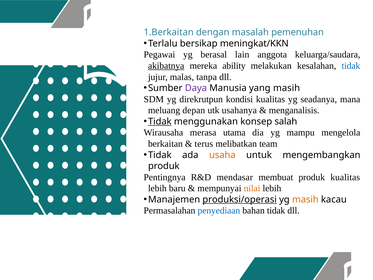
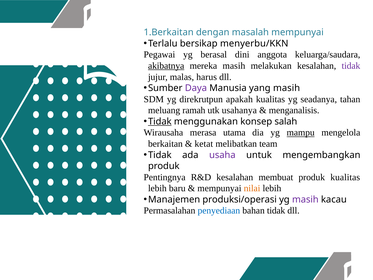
masalah pemenuhan: pemenuhan -> mempunyai
meningkat/KKN: meningkat/KKN -> menyerbu/KKN
lain: lain -> dini
mereka ability: ability -> masih
tidak at (351, 66) colour: blue -> purple
tanpa: tanpa -> harus
kondisi: kondisi -> apakah
mana: mana -> tahan
depan: depan -> ramah
mampu underline: none -> present
terus: terus -> ketat
usaha colour: orange -> purple
R&D mendasar: mendasar -> kesalahan
produksi/operasi underline: present -> none
masih at (305, 199) colour: orange -> purple
